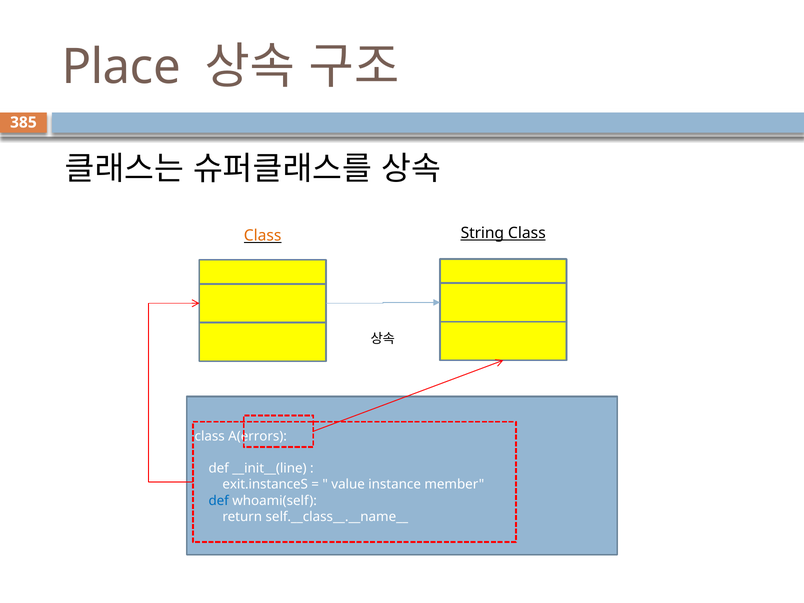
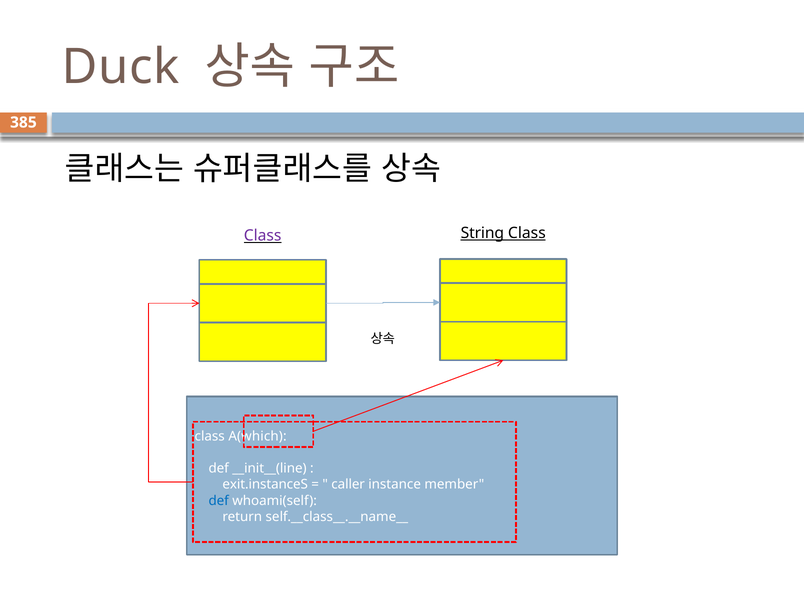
Place: Place -> Duck
Class at (263, 235) colour: orange -> purple
A(errors: A(errors -> A(which
value: value -> caller
